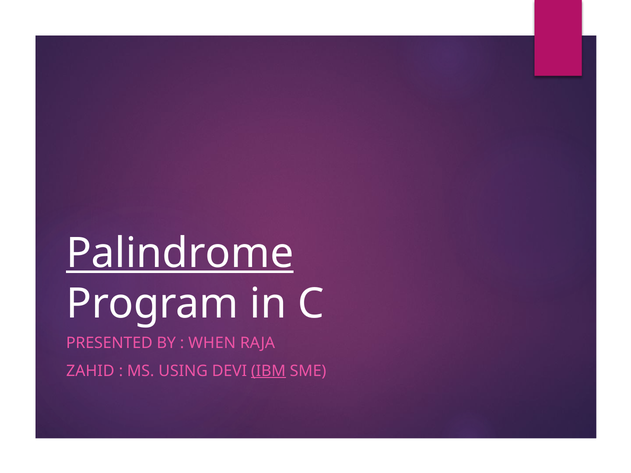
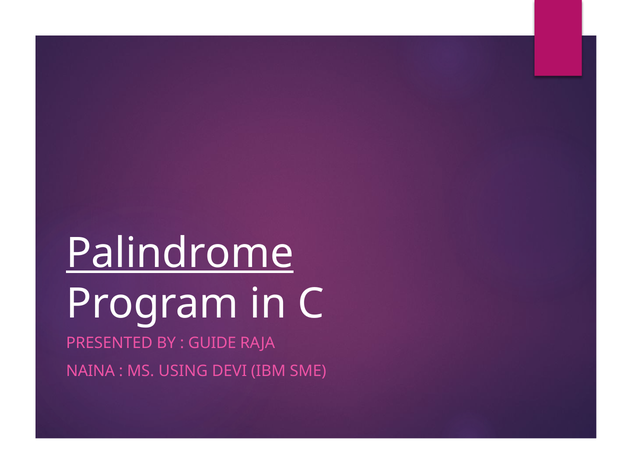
WHEN: WHEN -> GUIDE
ZAHID: ZAHID -> NAINA
IBM underline: present -> none
